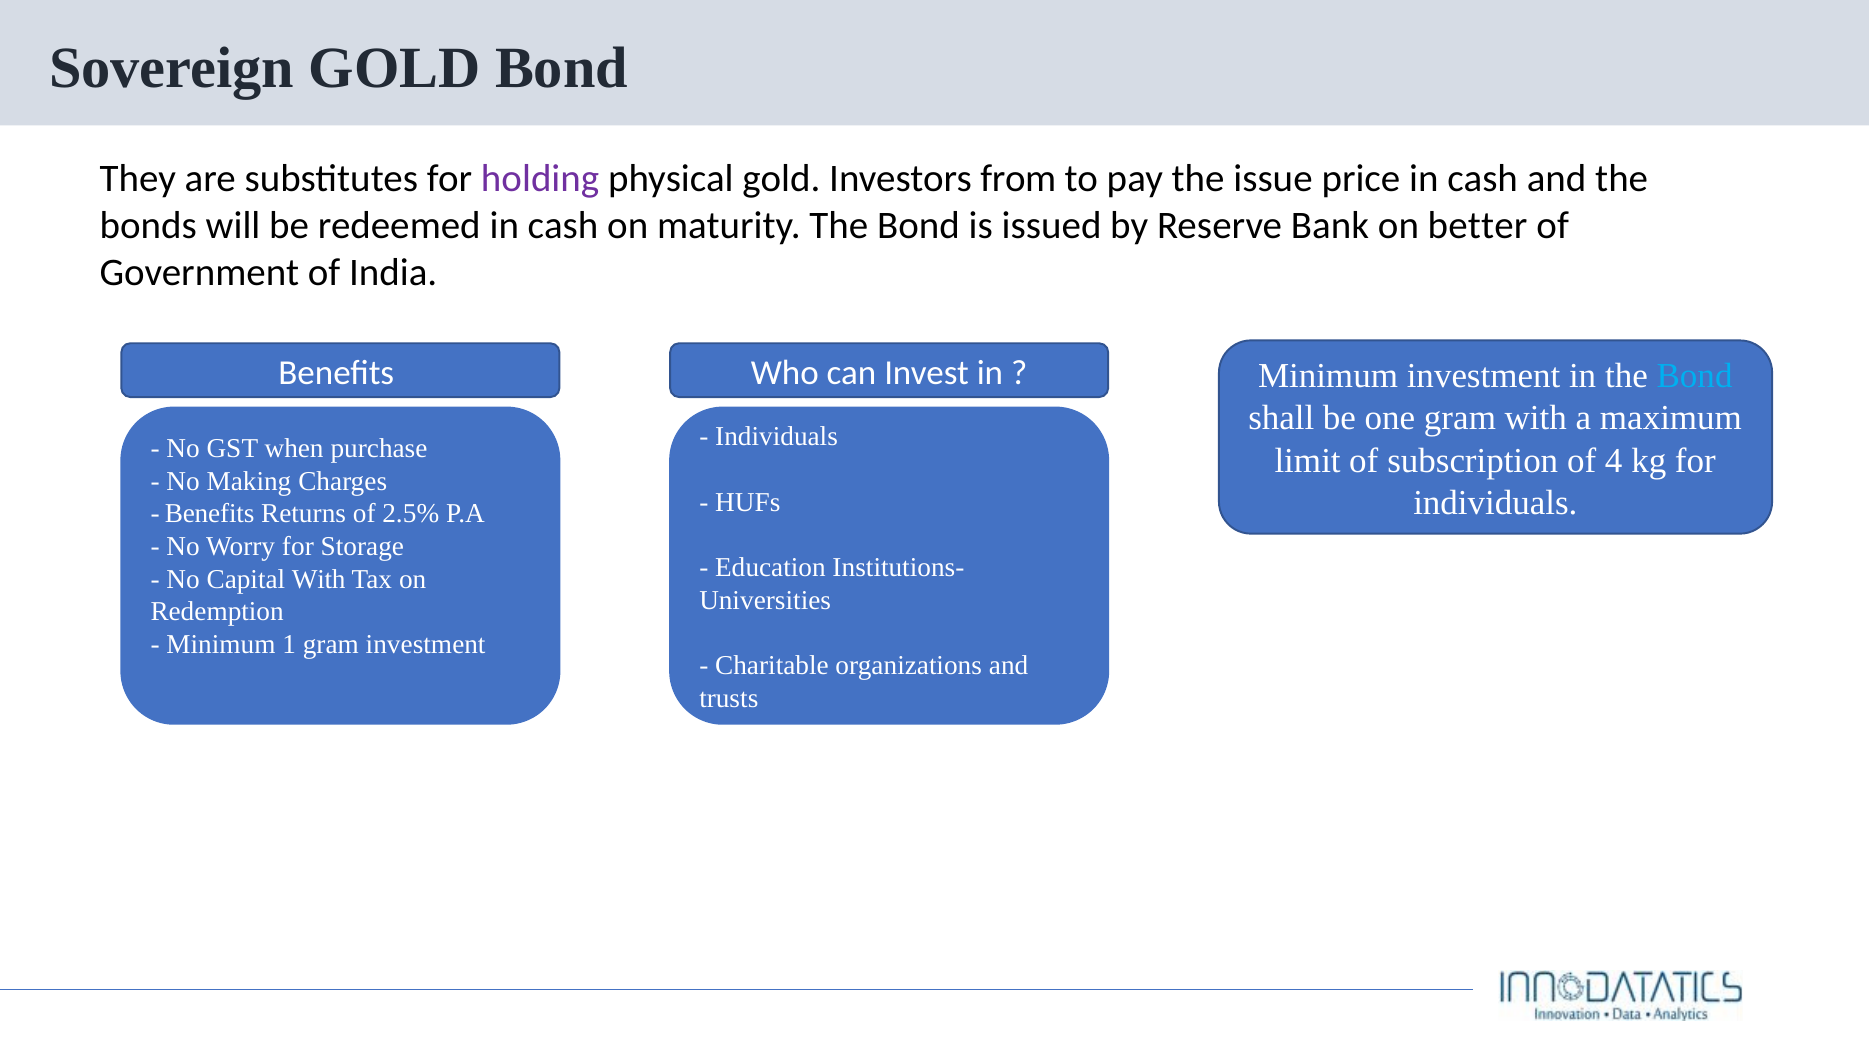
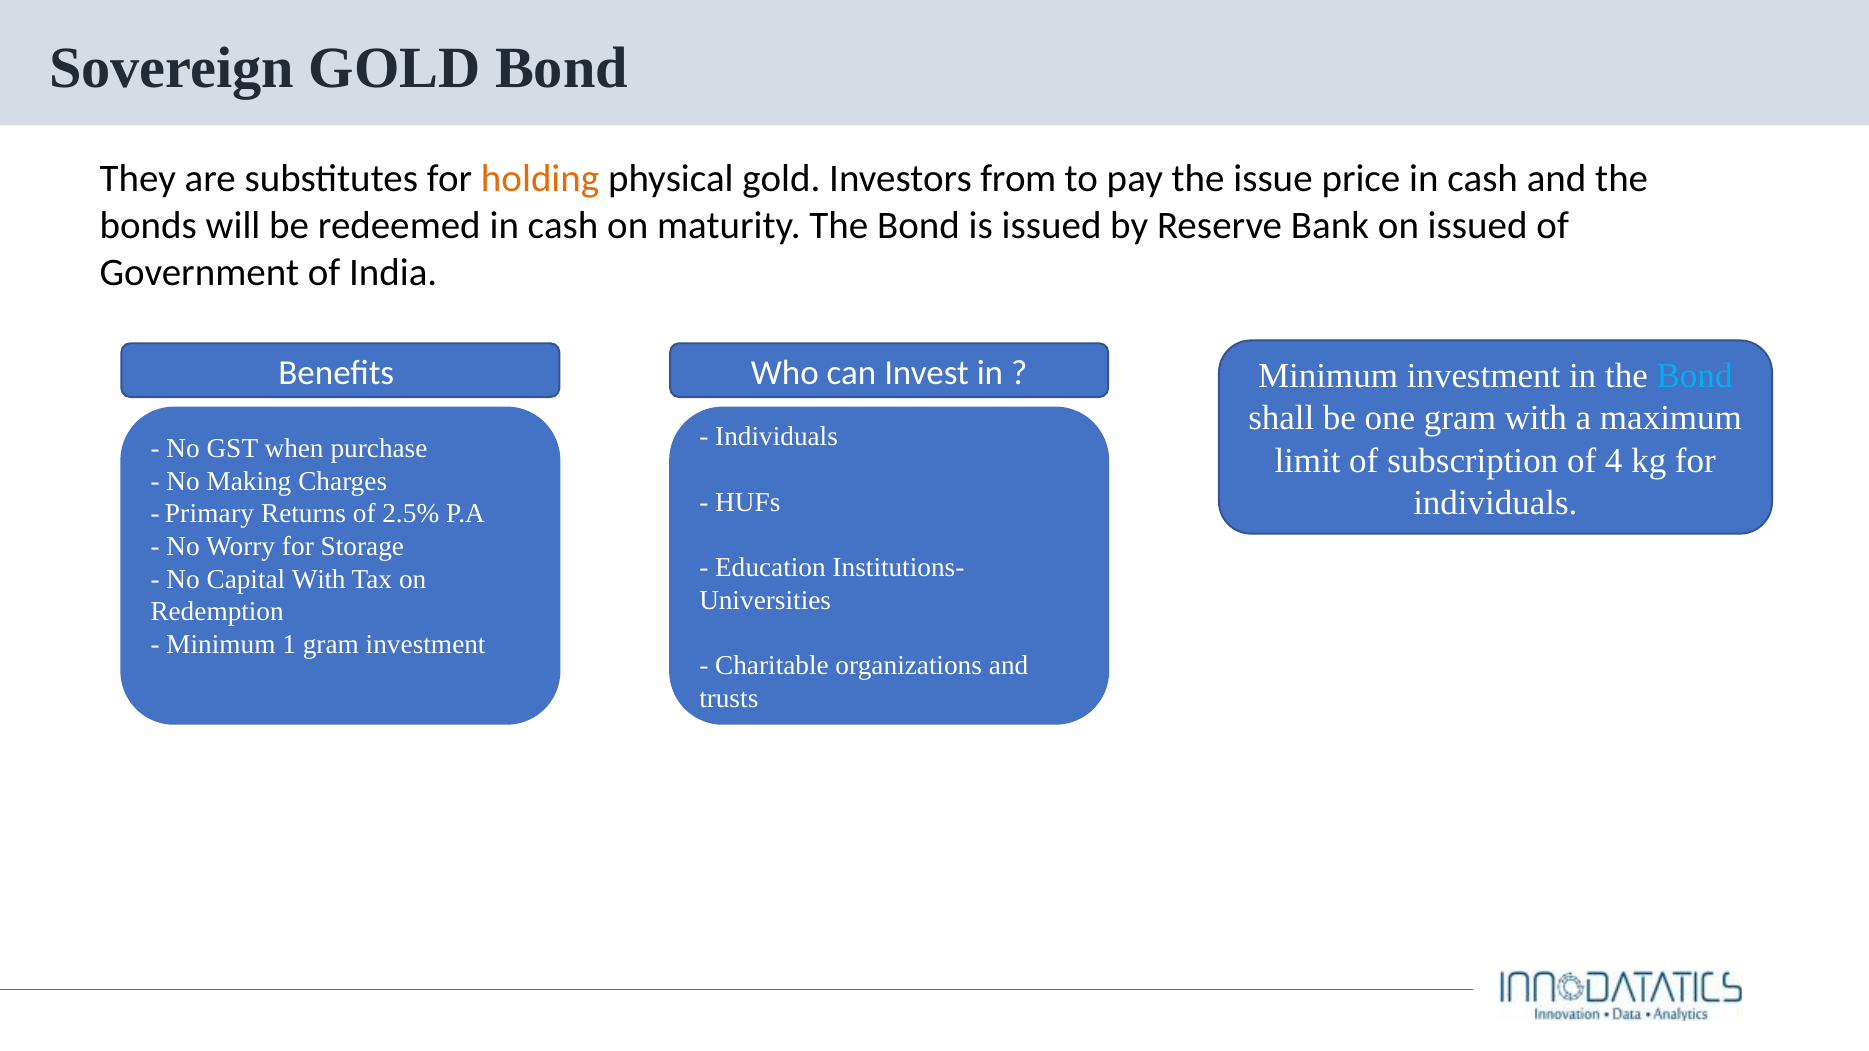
holding colour: purple -> orange
on better: better -> issued
Benefits at (210, 514): Benefits -> Primary
